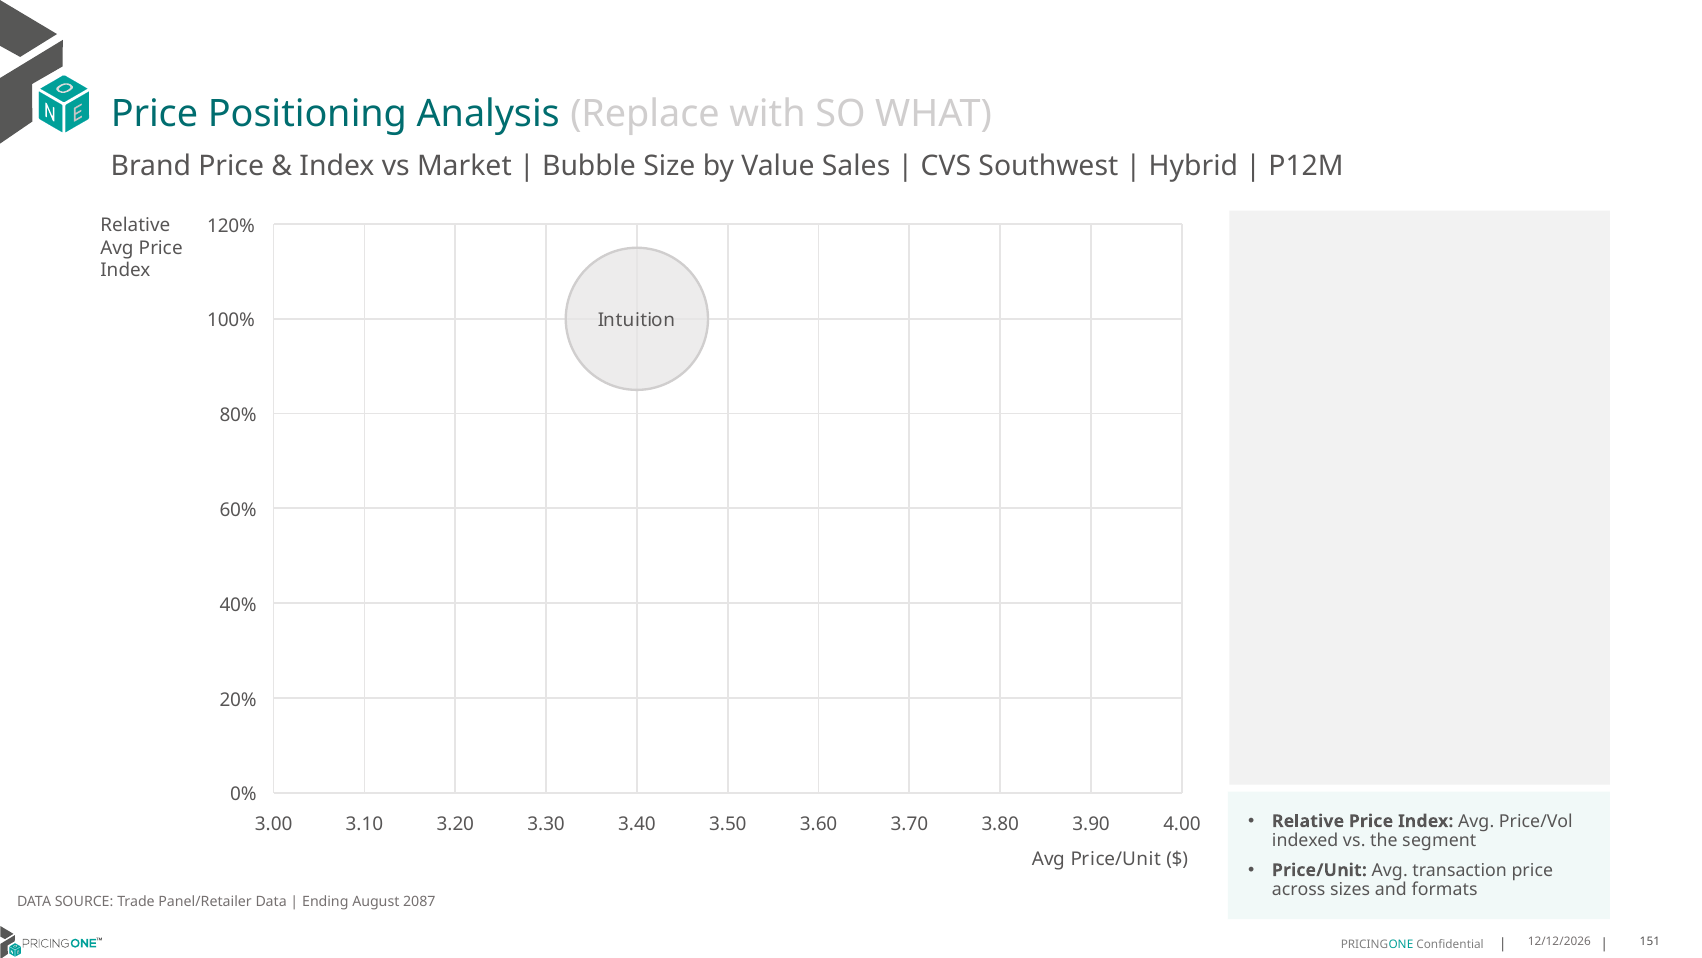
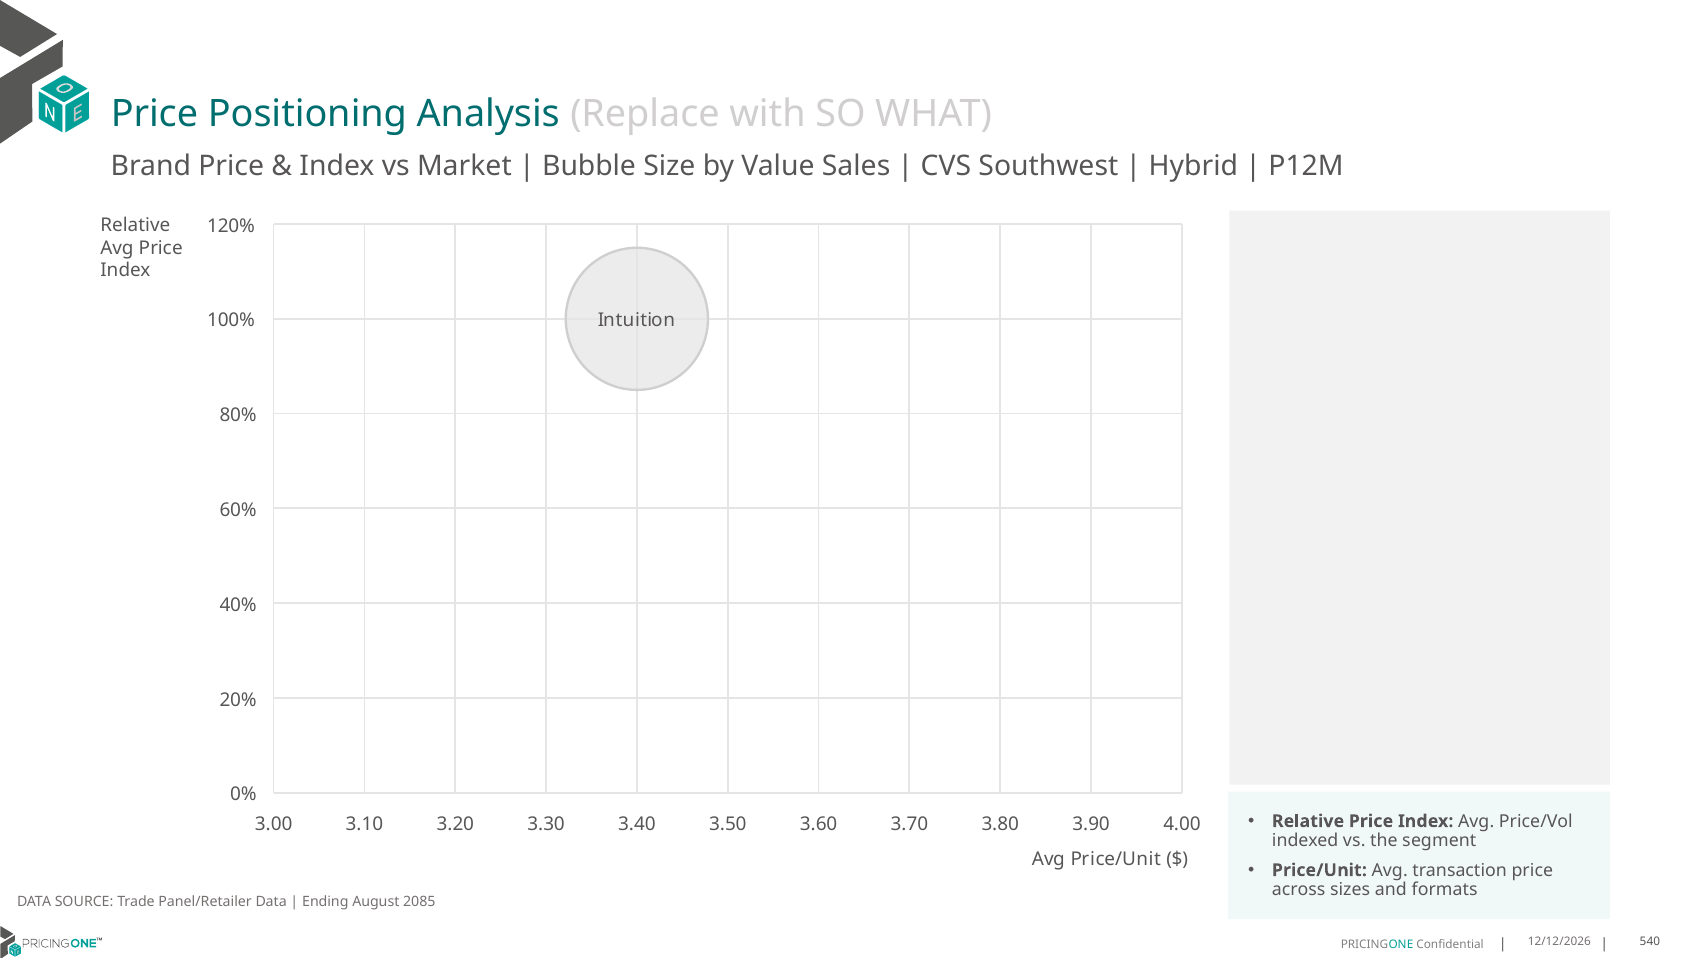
2087: 2087 -> 2085
151: 151 -> 540
